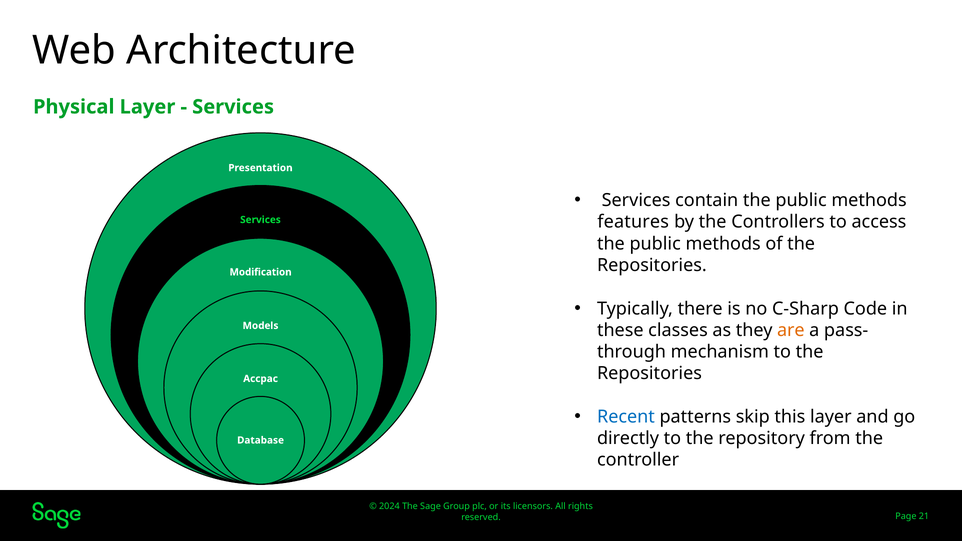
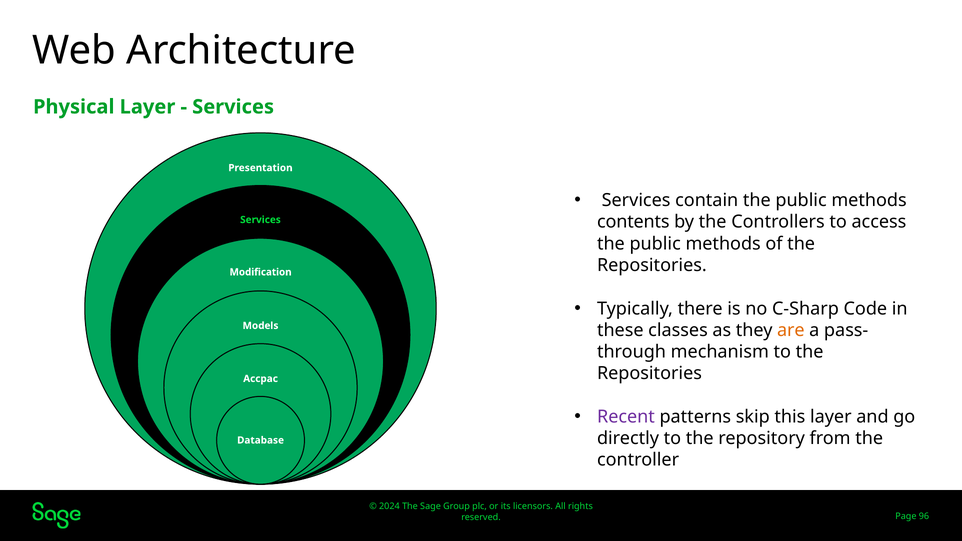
features: features -> contents
Recent colour: blue -> purple
21: 21 -> 96
